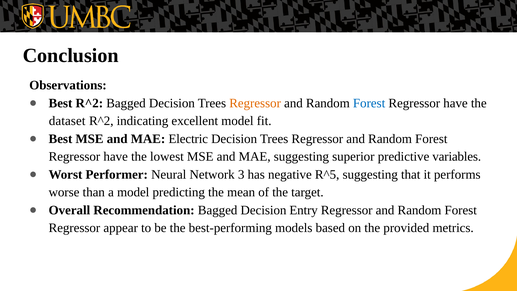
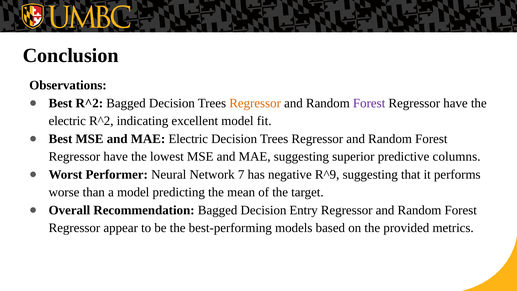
Forest at (369, 103) colour: blue -> purple
dataset at (67, 121): dataset -> electric
variables: variables -> columns
3: 3 -> 7
R^5: R^5 -> R^9
